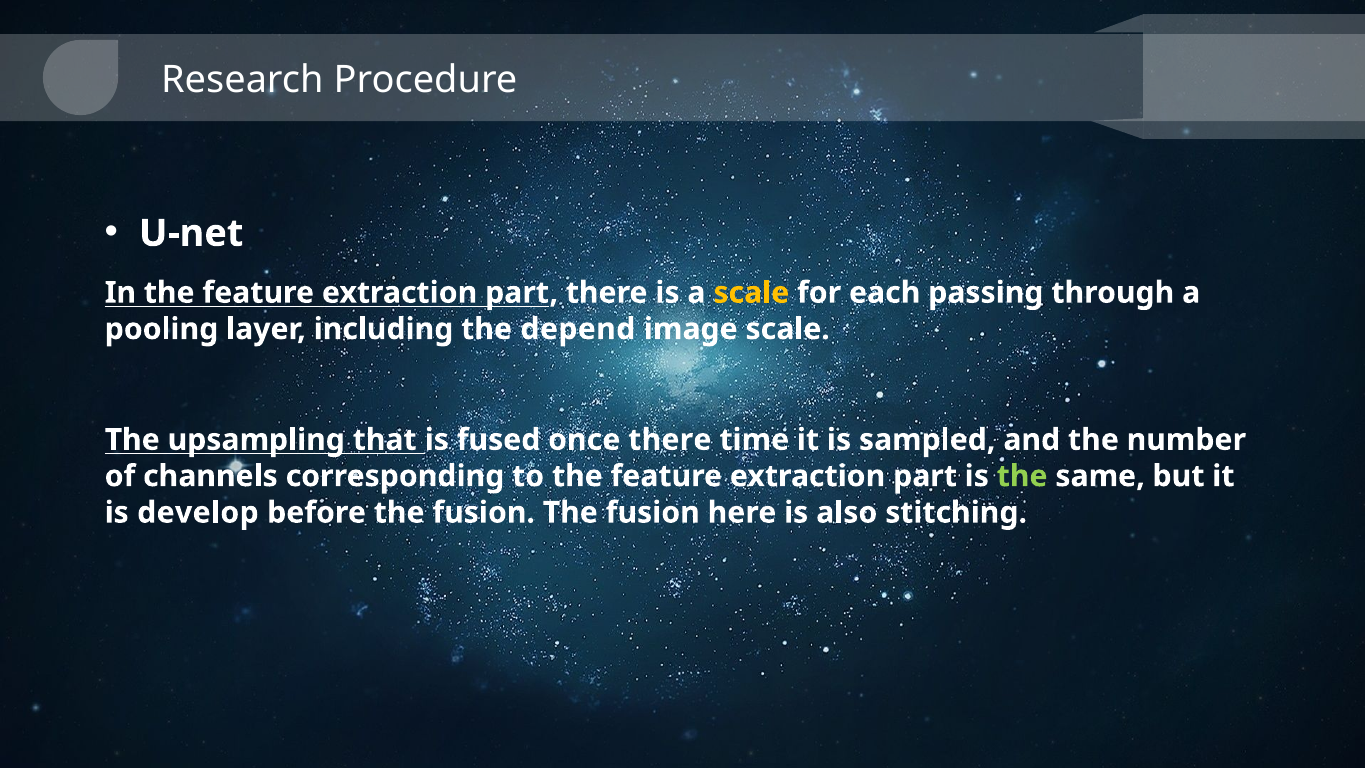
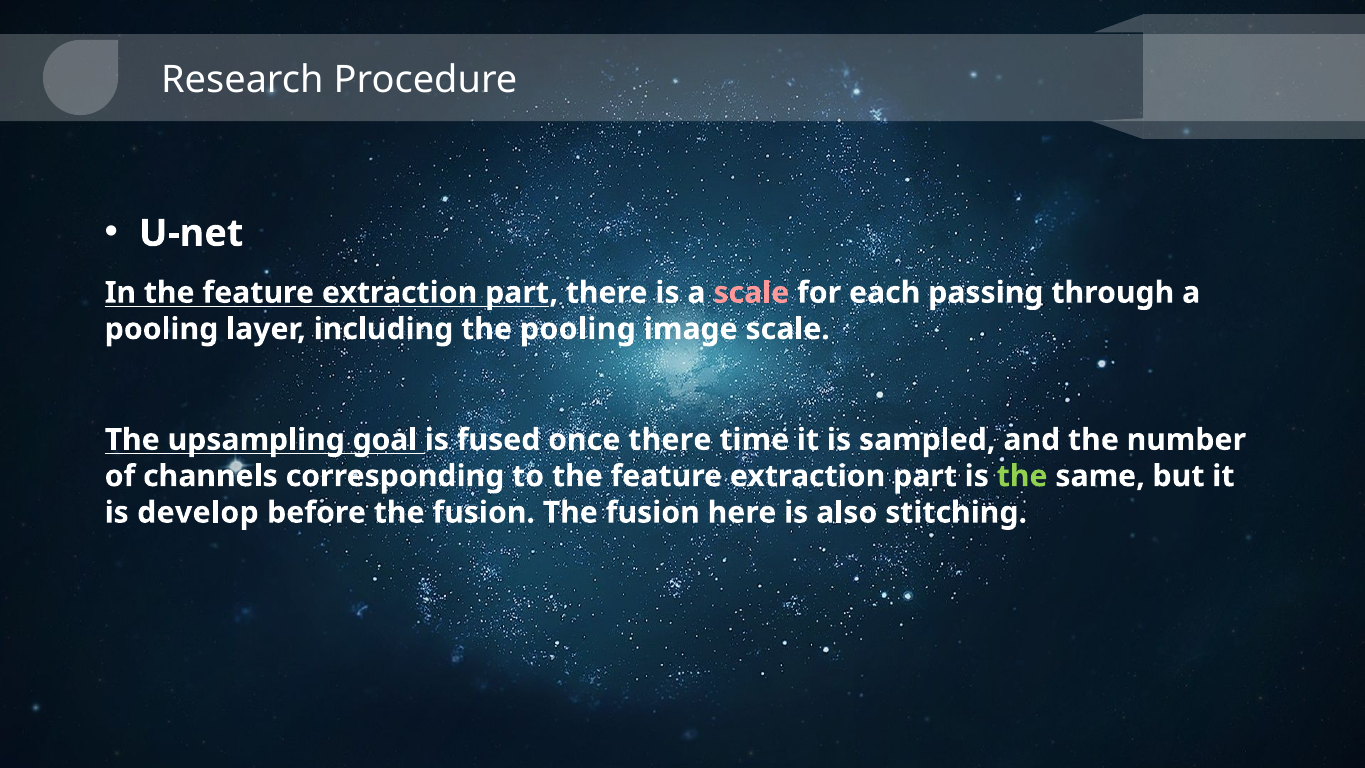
scale at (751, 293) colour: yellow -> pink
the depend: depend -> pooling
that: that -> goal
